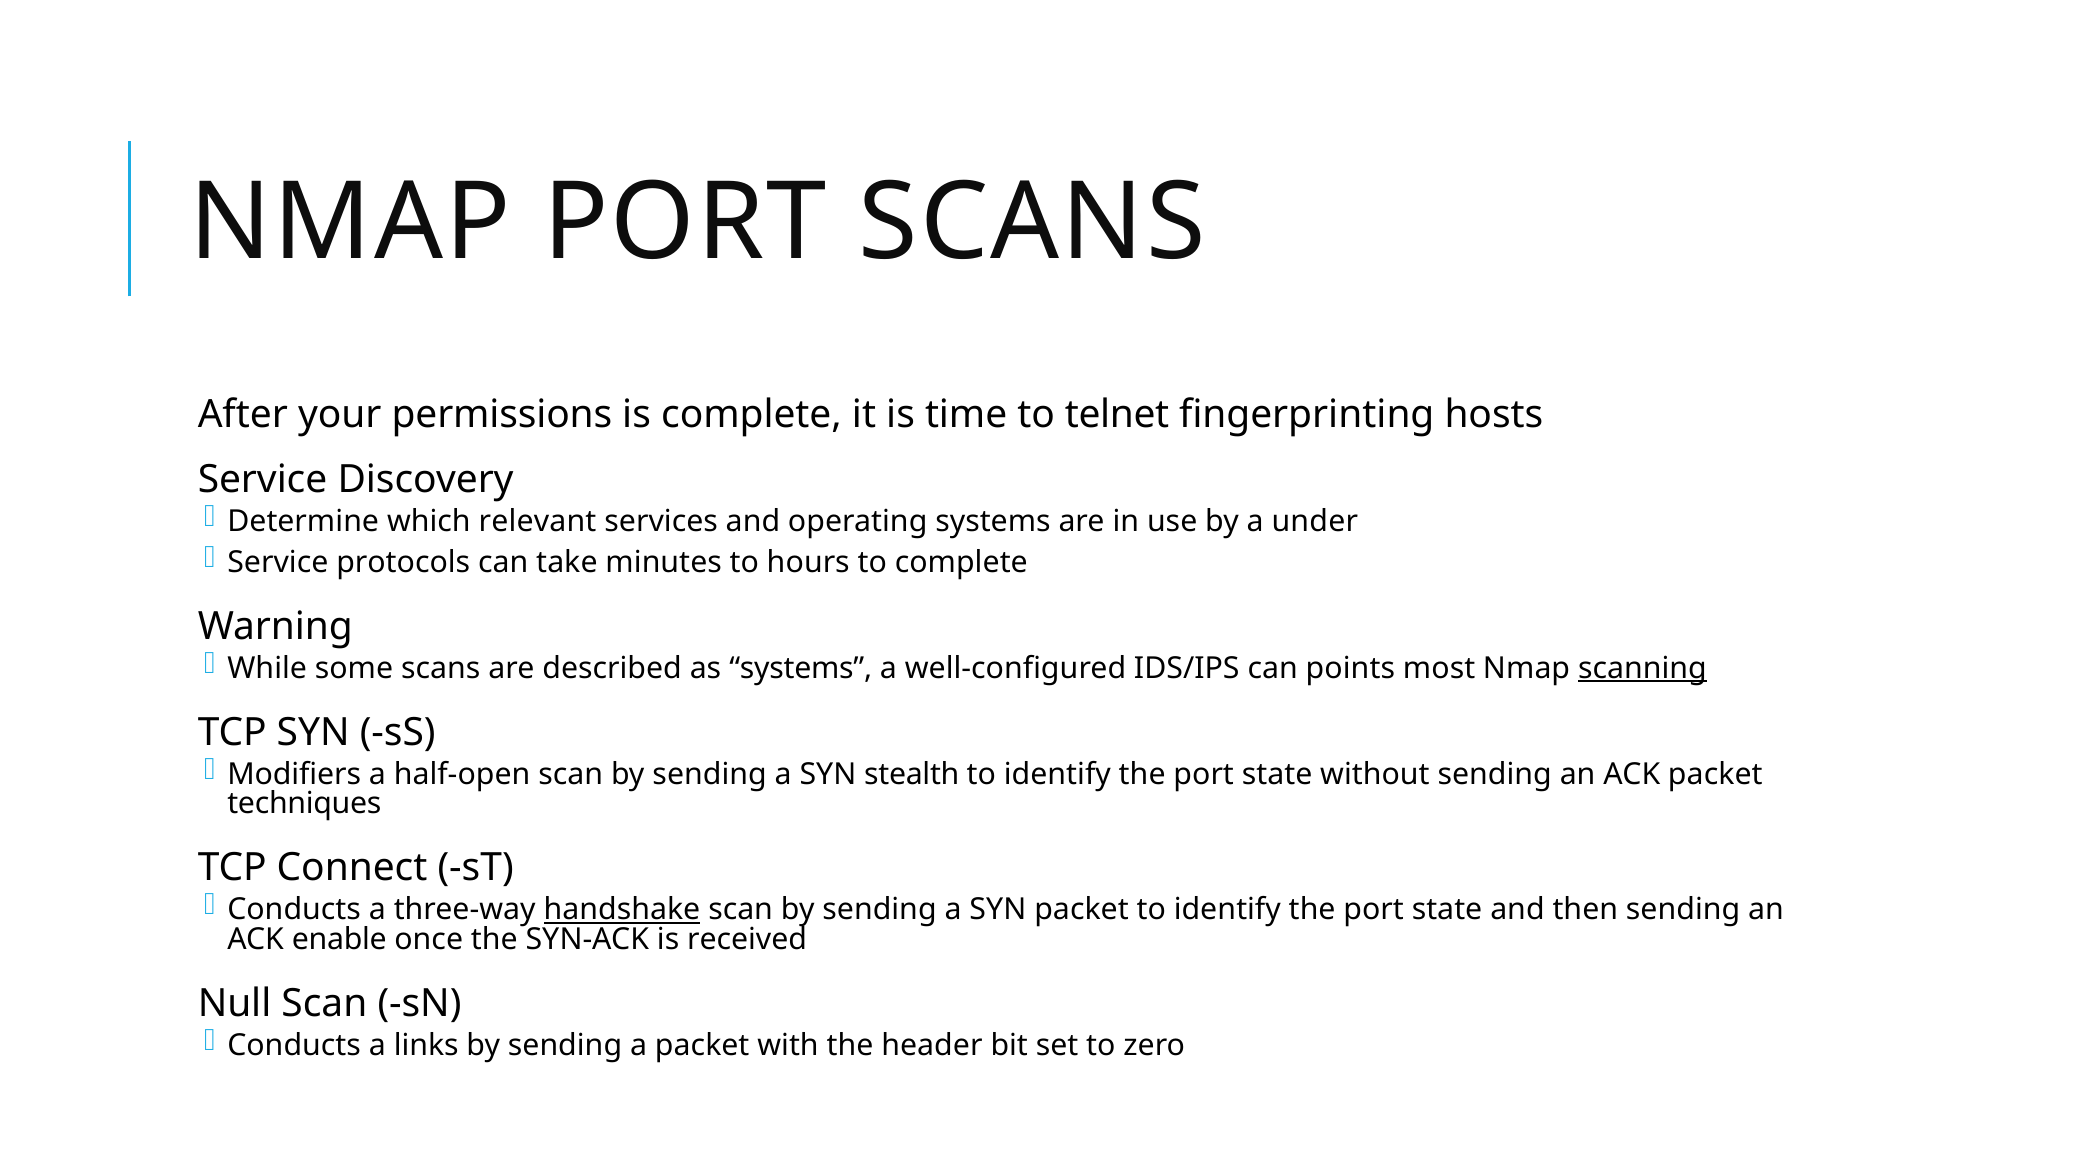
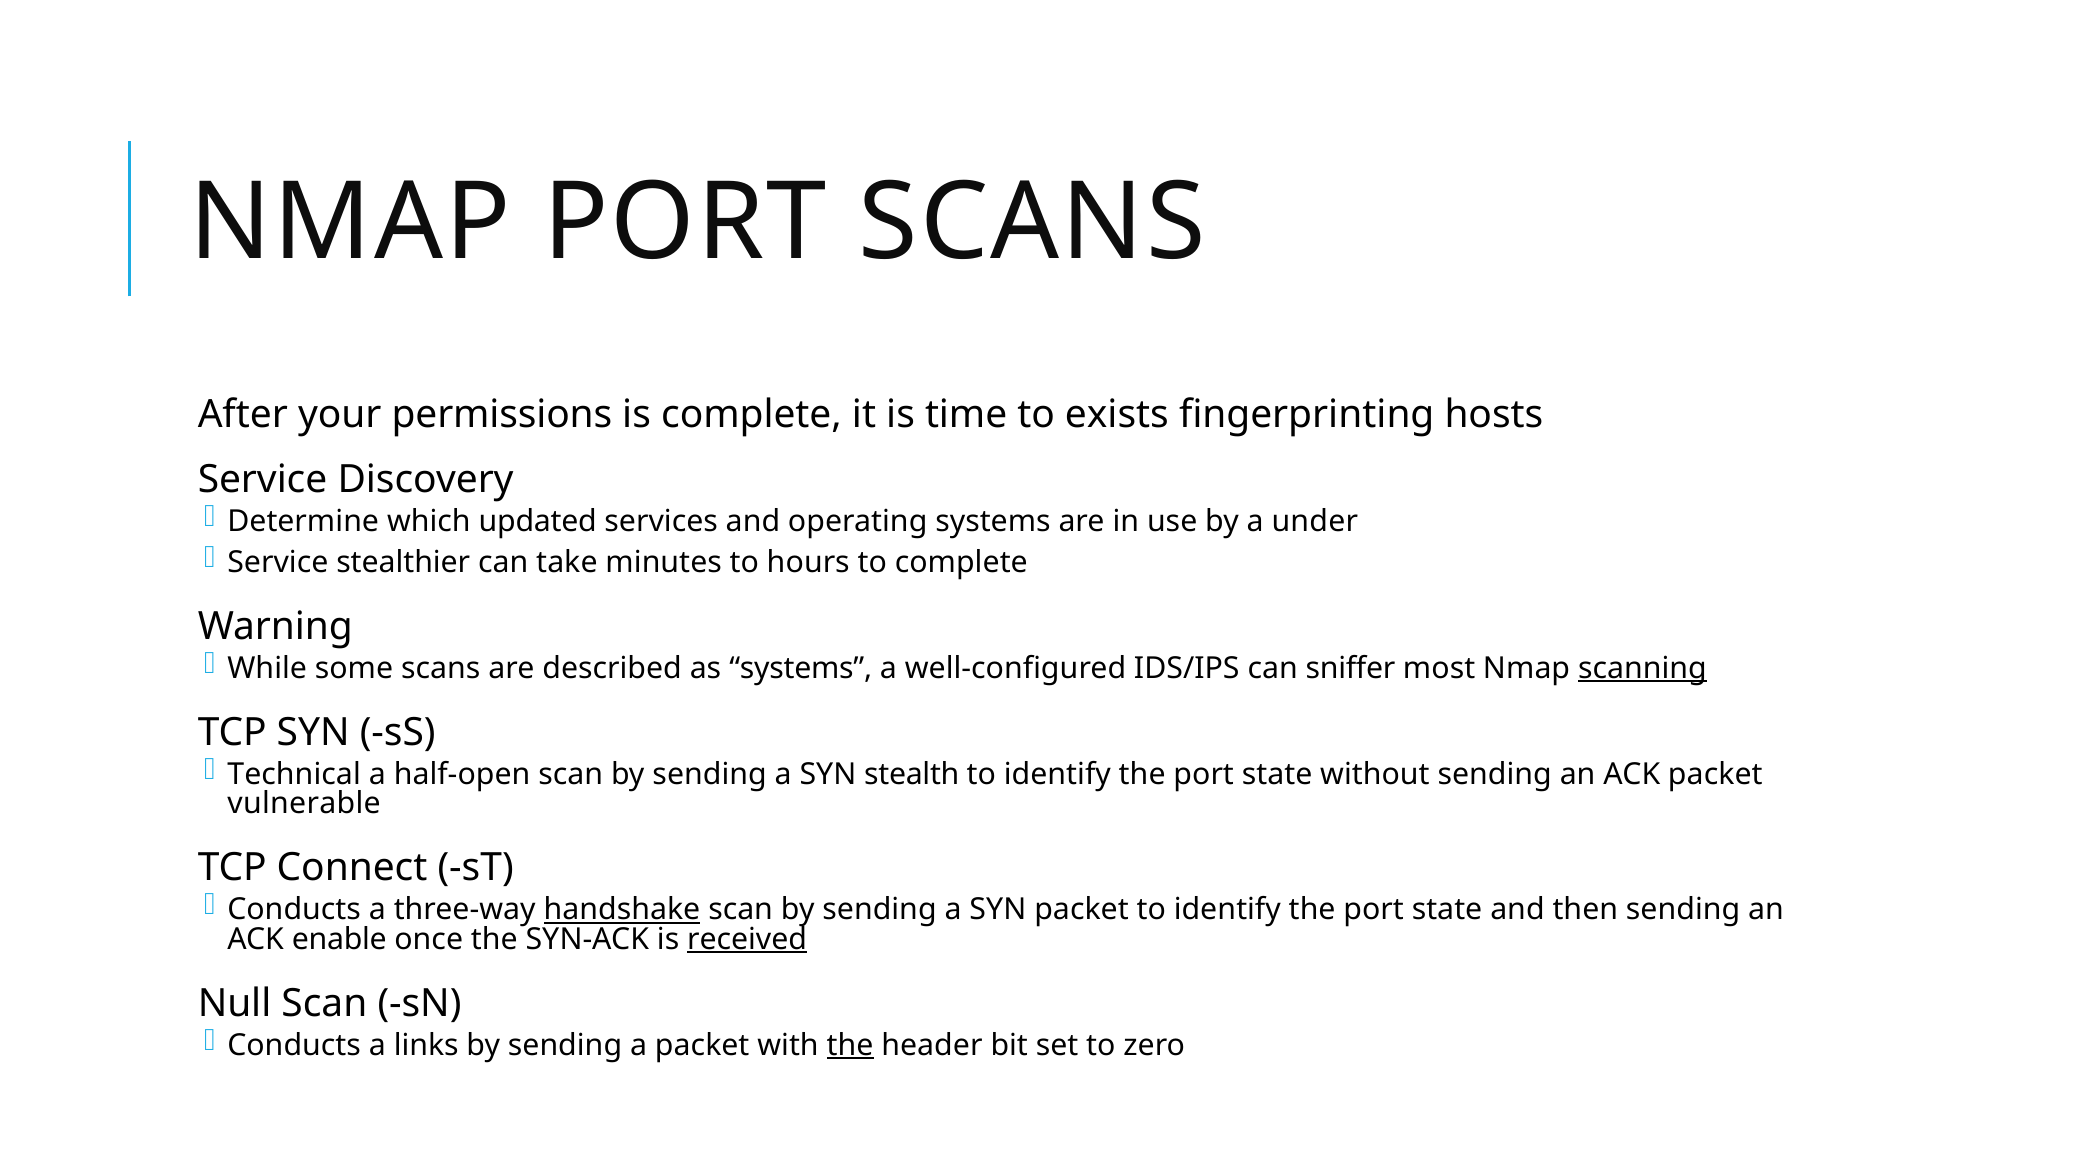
telnet: telnet -> exists
relevant: relevant -> updated
protocols: protocols -> stealthier
points: points -> sniffer
Modifiers: Modifiers -> Technical
techniques: techniques -> vulnerable
received underline: none -> present
the at (850, 1045) underline: none -> present
